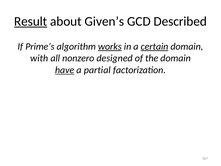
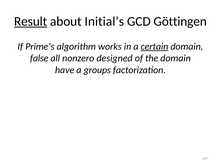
Given’s: Given’s -> Initial’s
Described: Described -> Göttingen
works underline: present -> none
with: with -> false
have underline: present -> none
partial: partial -> groups
